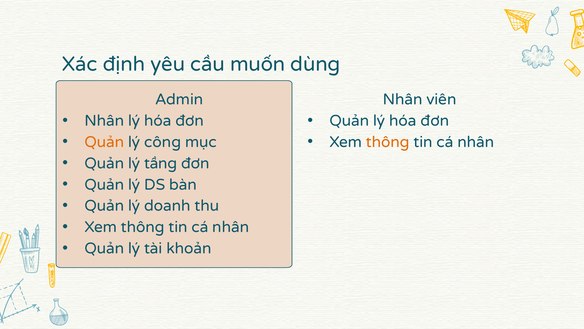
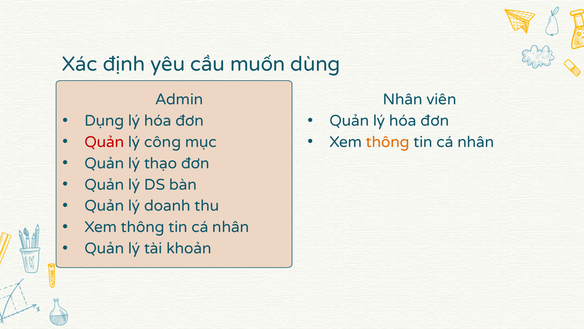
Nhân at (104, 121): Nhân -> Dụng
Quản at (104, 142) colour: orange -> red
tầng: tầng -> thạo
